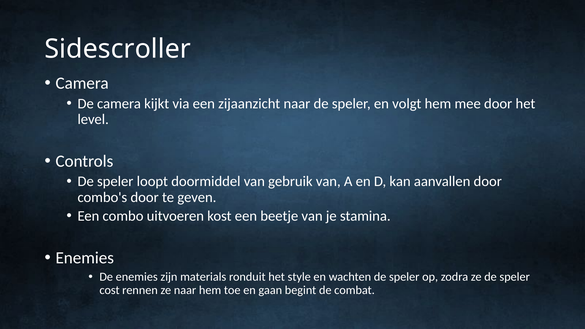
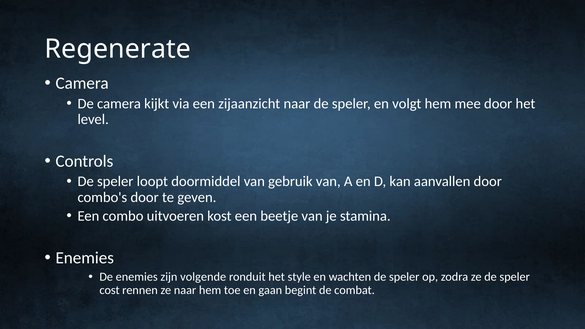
Sidescroller: Sidescroller -> Regenerate
materials: materials -> volgende
